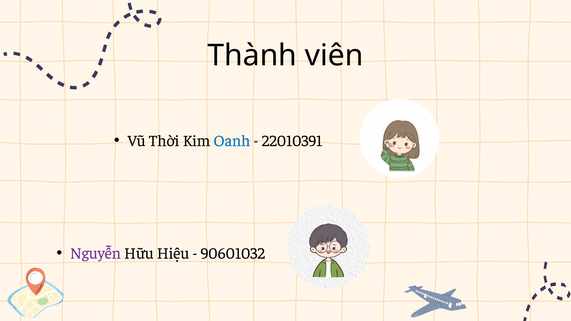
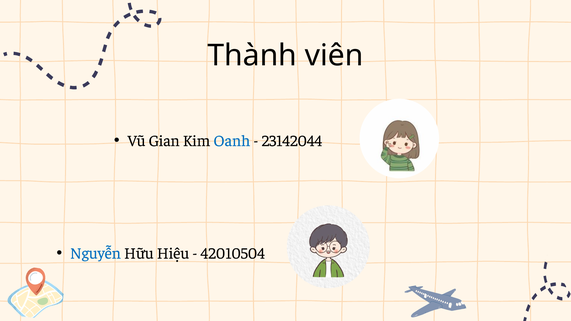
Thời: Thời -> Gian
22010391: 22010391 -> 23142044
Nguyễn colour: purple -> blue
90601032: 90601032 -> 42010504
